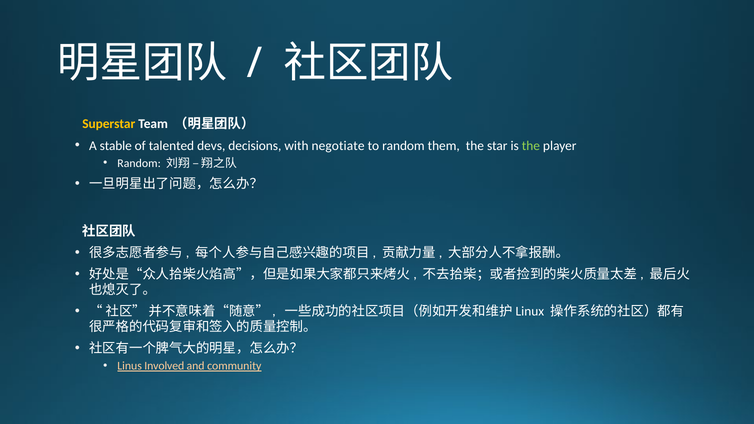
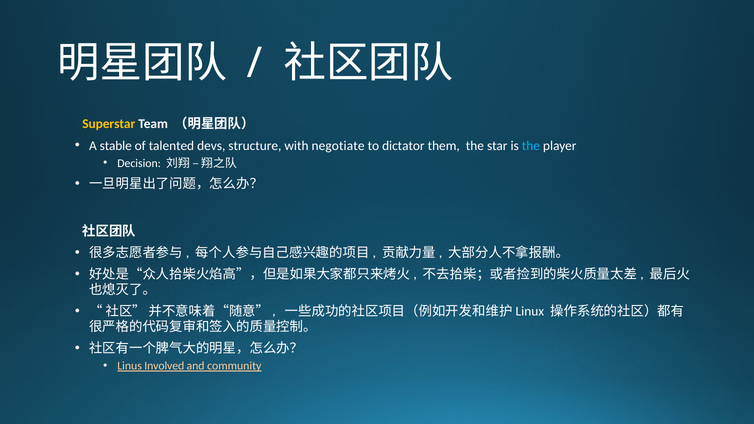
decisions: decisions -> structure
to random: random -> dictator
the at (531, 146) colour: light green -> light blue
Random at (139, 163): Random -> Decision
